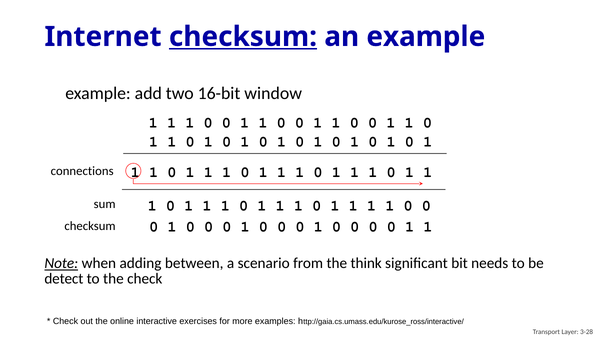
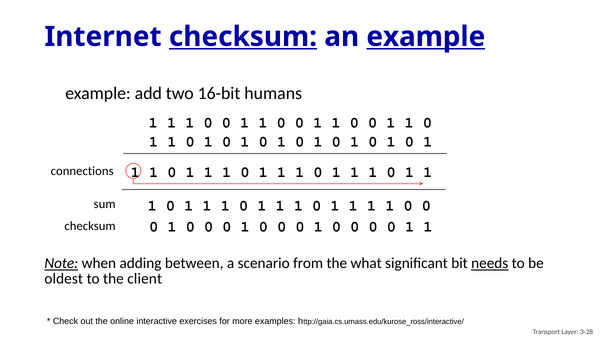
example at (426, 37) underline: none -> present
window: window -> humans
think: think -> what
needs underline: none -> present
detect: detect -> oldest
the check: check -> client
